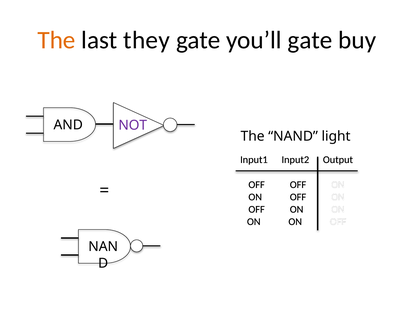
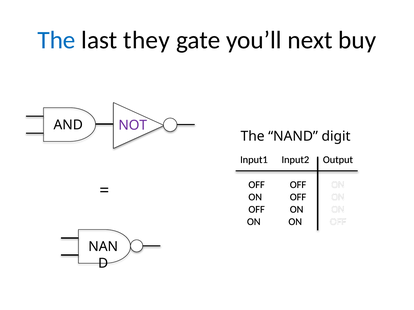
The at (56, 40) colour: orange -> blue
you’ll gate: gate -> next
light: light -> digit
